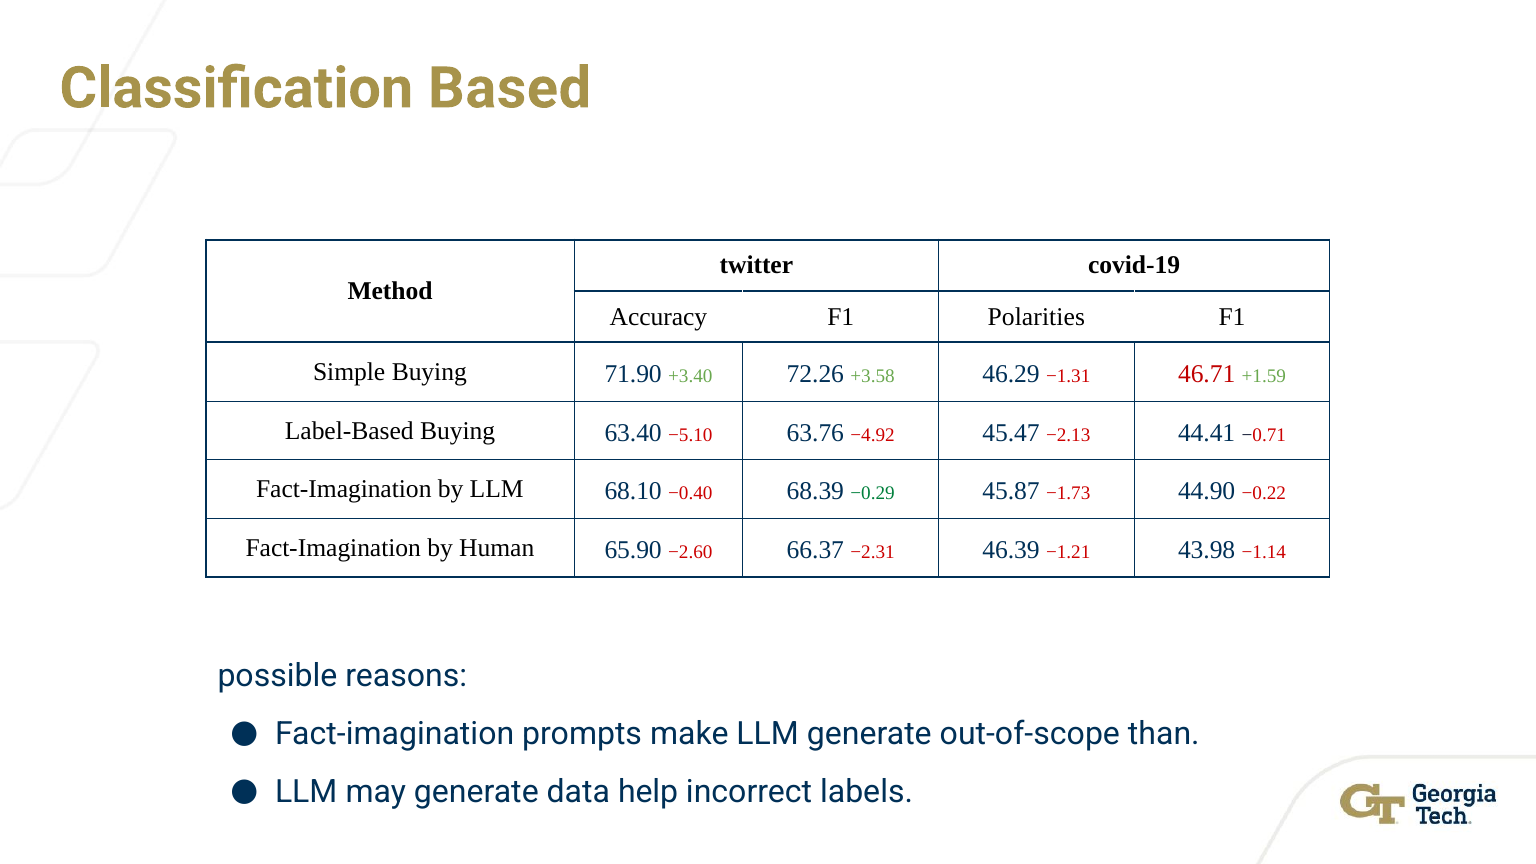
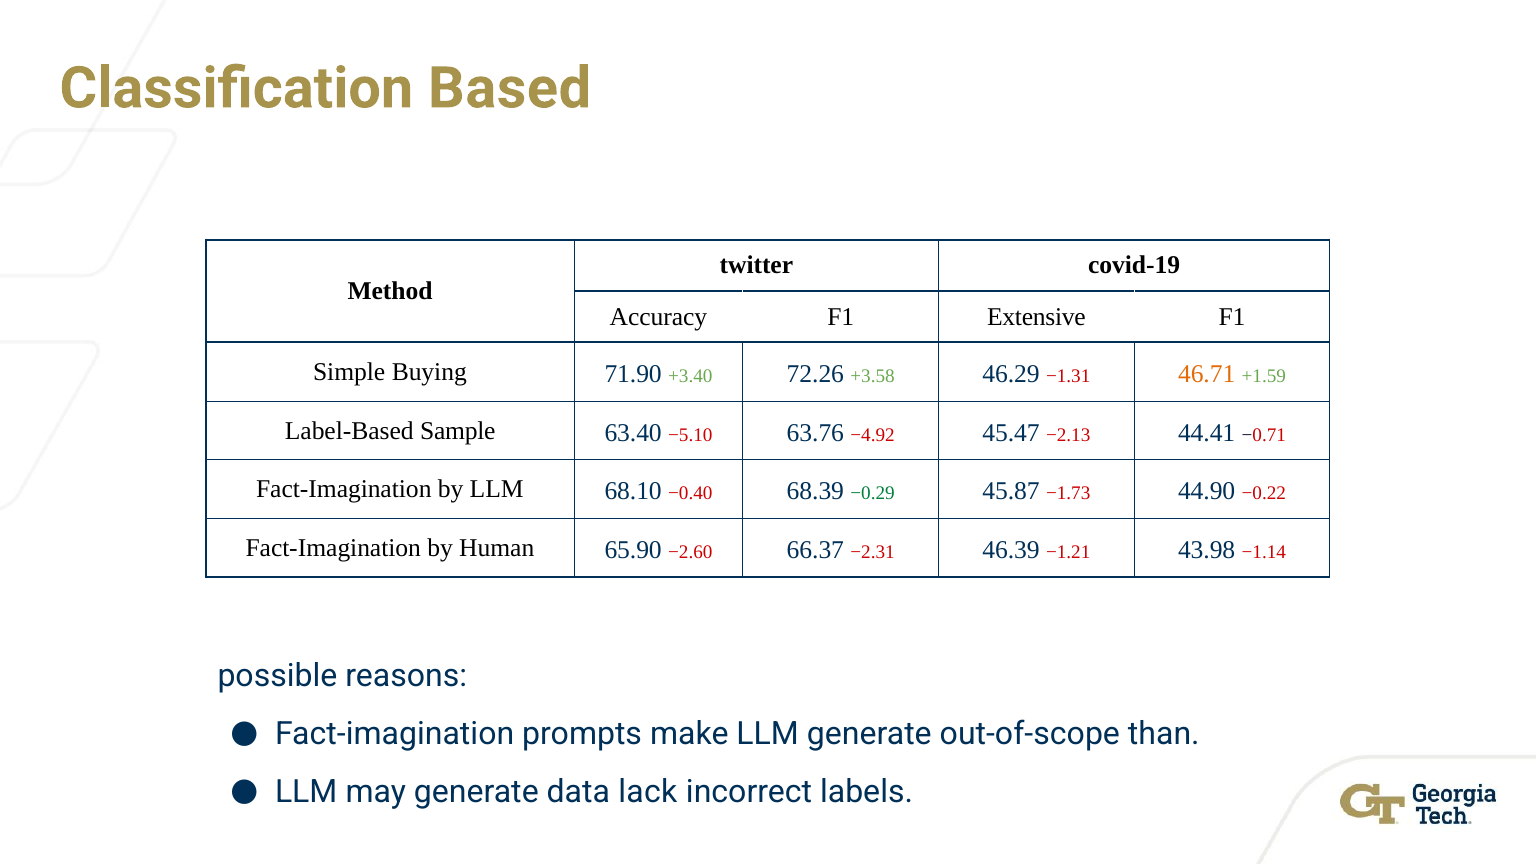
Polarities: Polarities -> Extensive
46.71 colour: red -> orange
Label-Based Buying: Buying -> Sample
help: help -> lack
